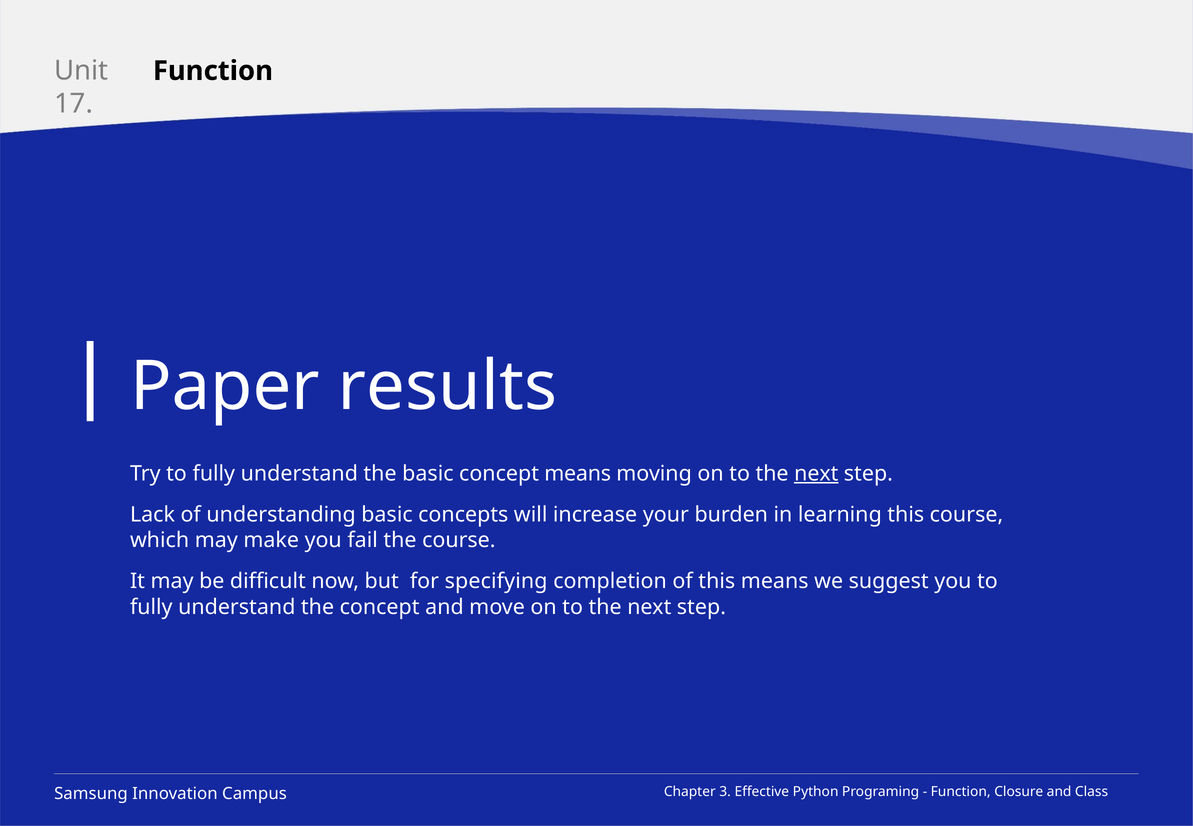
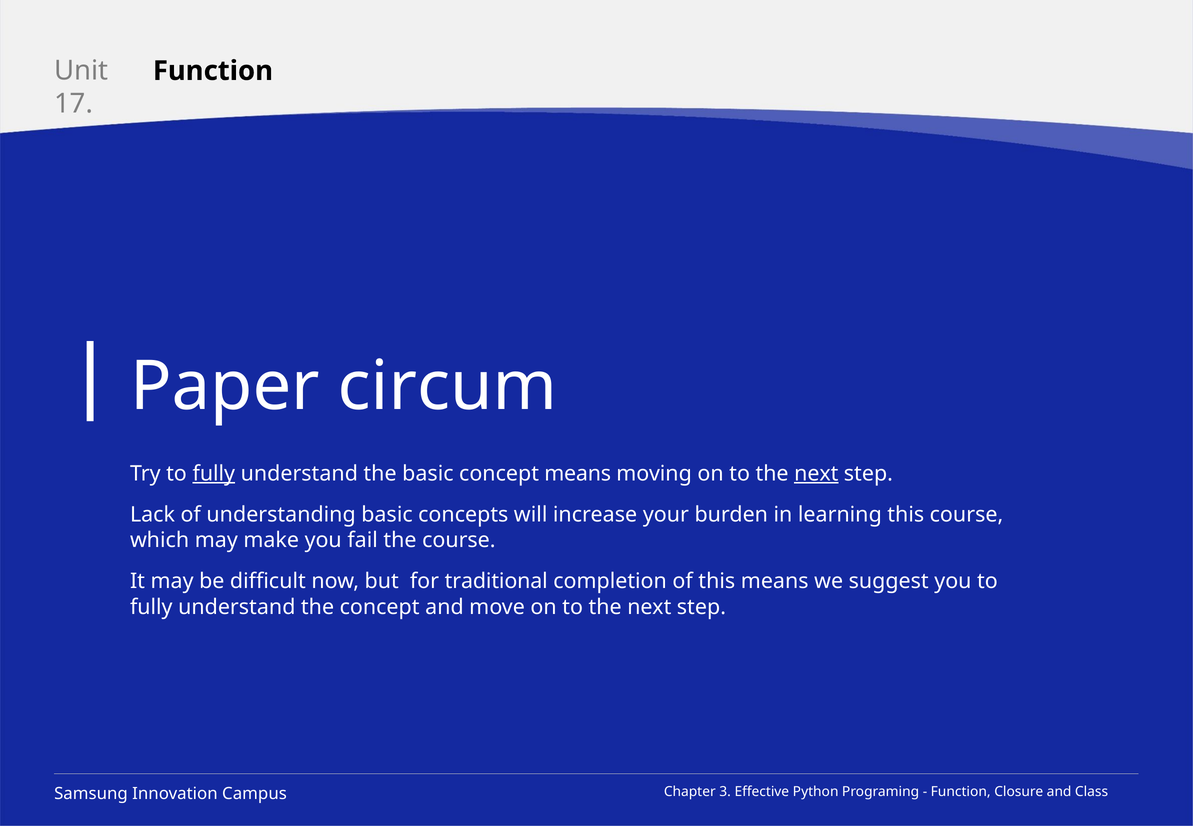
results: results -> circum
fully at (214, 473) underline: none -> present
specifying: specifying -> traditional
